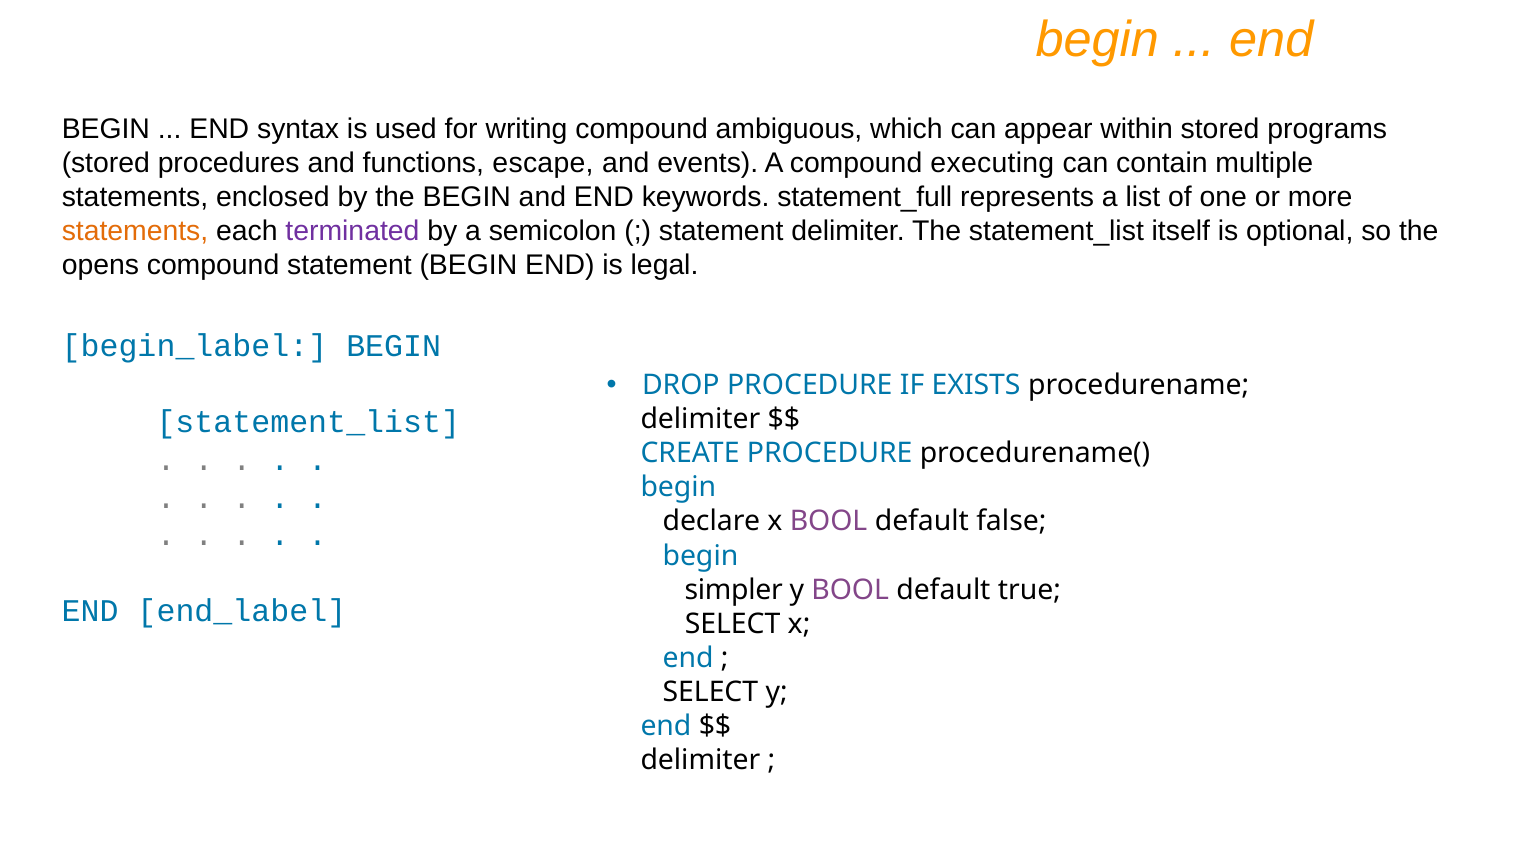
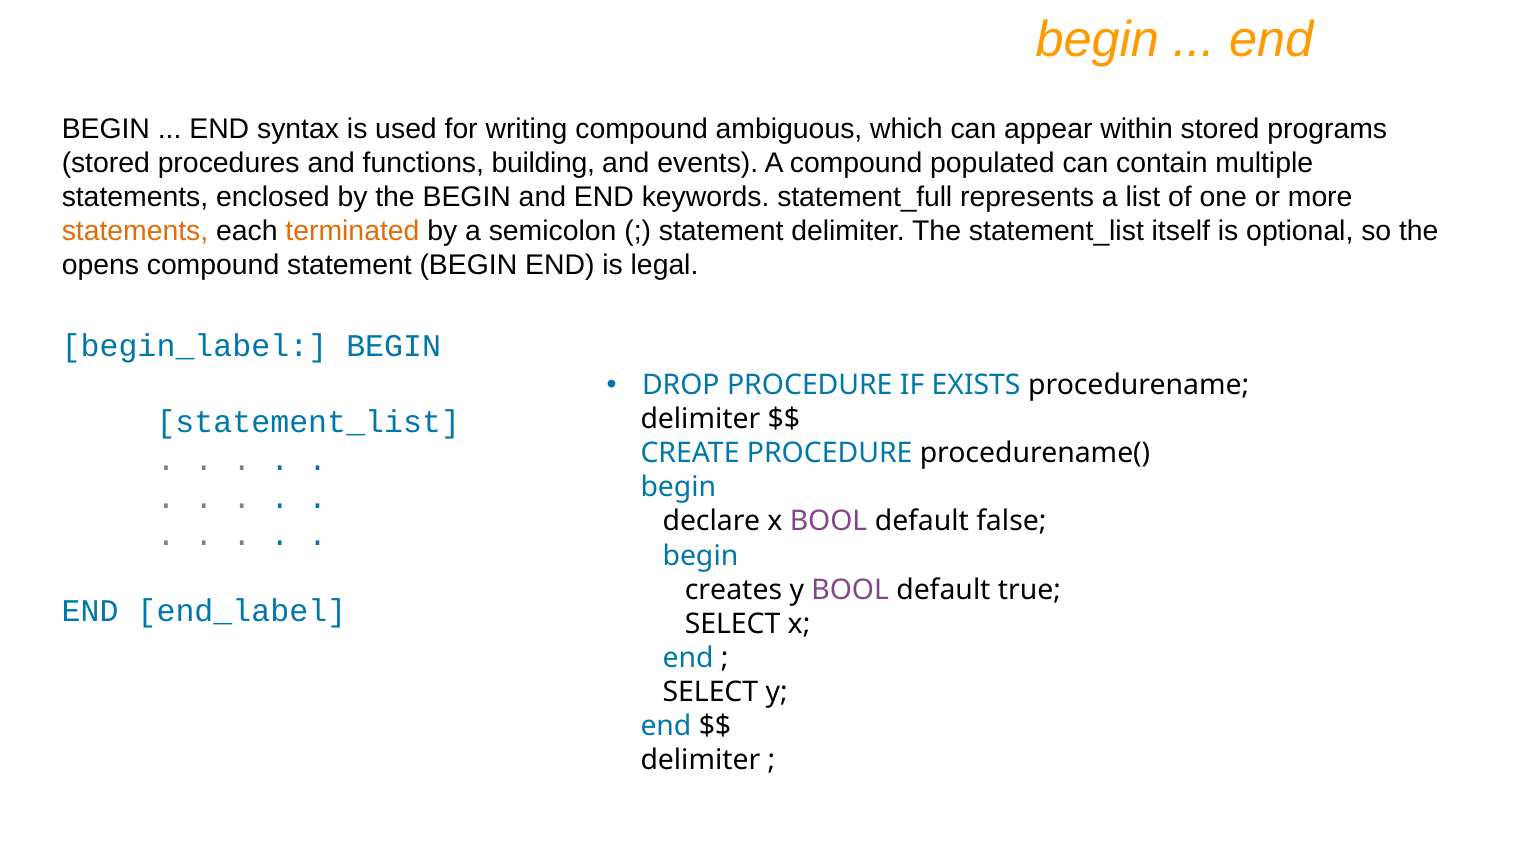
escape: escape -> building
executing: executing -> populated
terminated colour: purple -> orange
simpler: simpler -> creates
